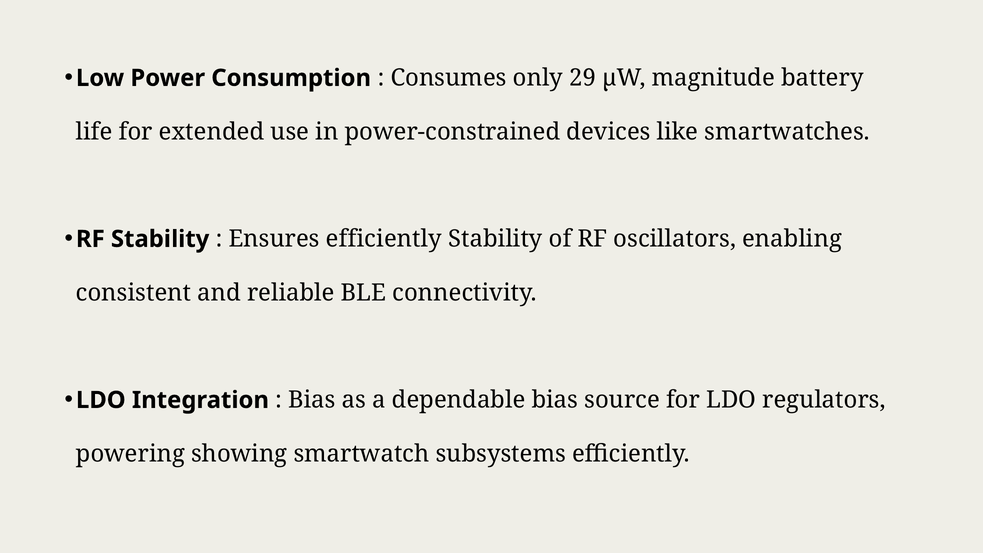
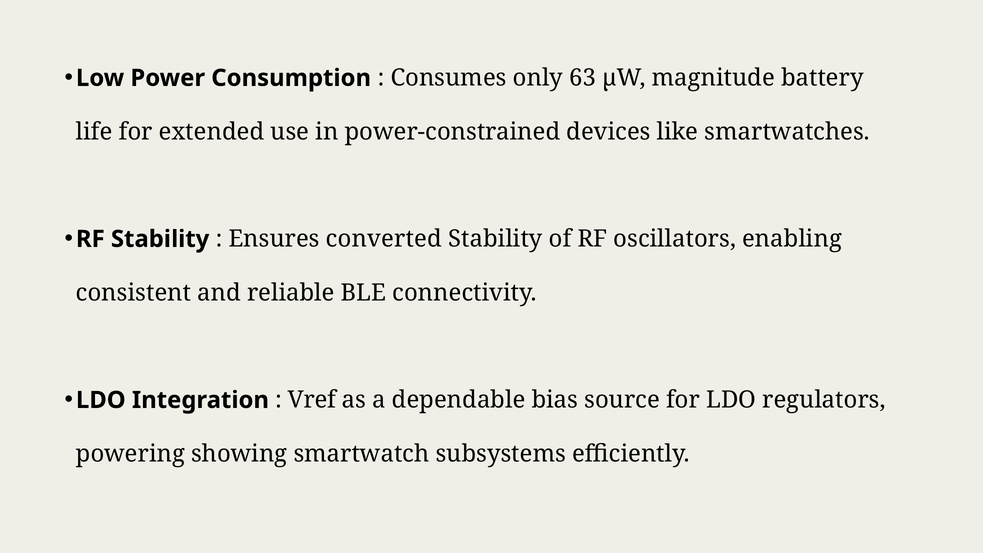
29: 29 -> 63
Ensures efficiently: efficiently -> converted
Bias at (312, 400): Bias -> Vref
